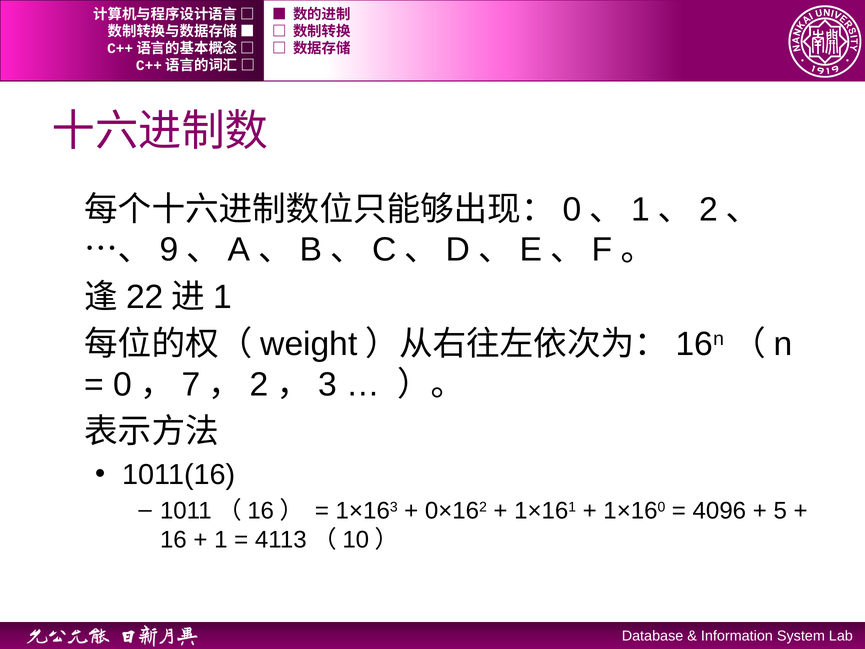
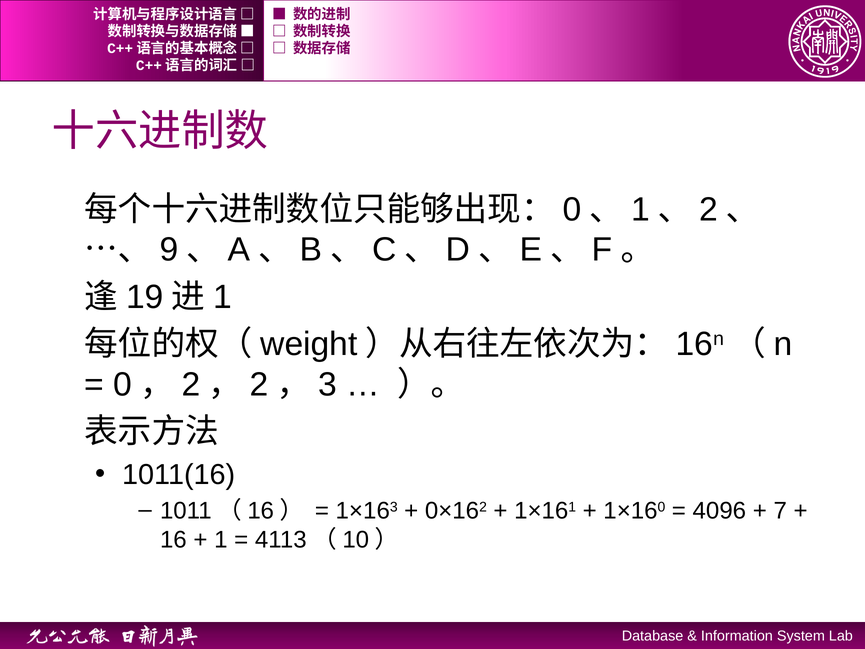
22: 22 -> 19
7 at (191, 384): 7 -> 2
5: 5 -> 7
